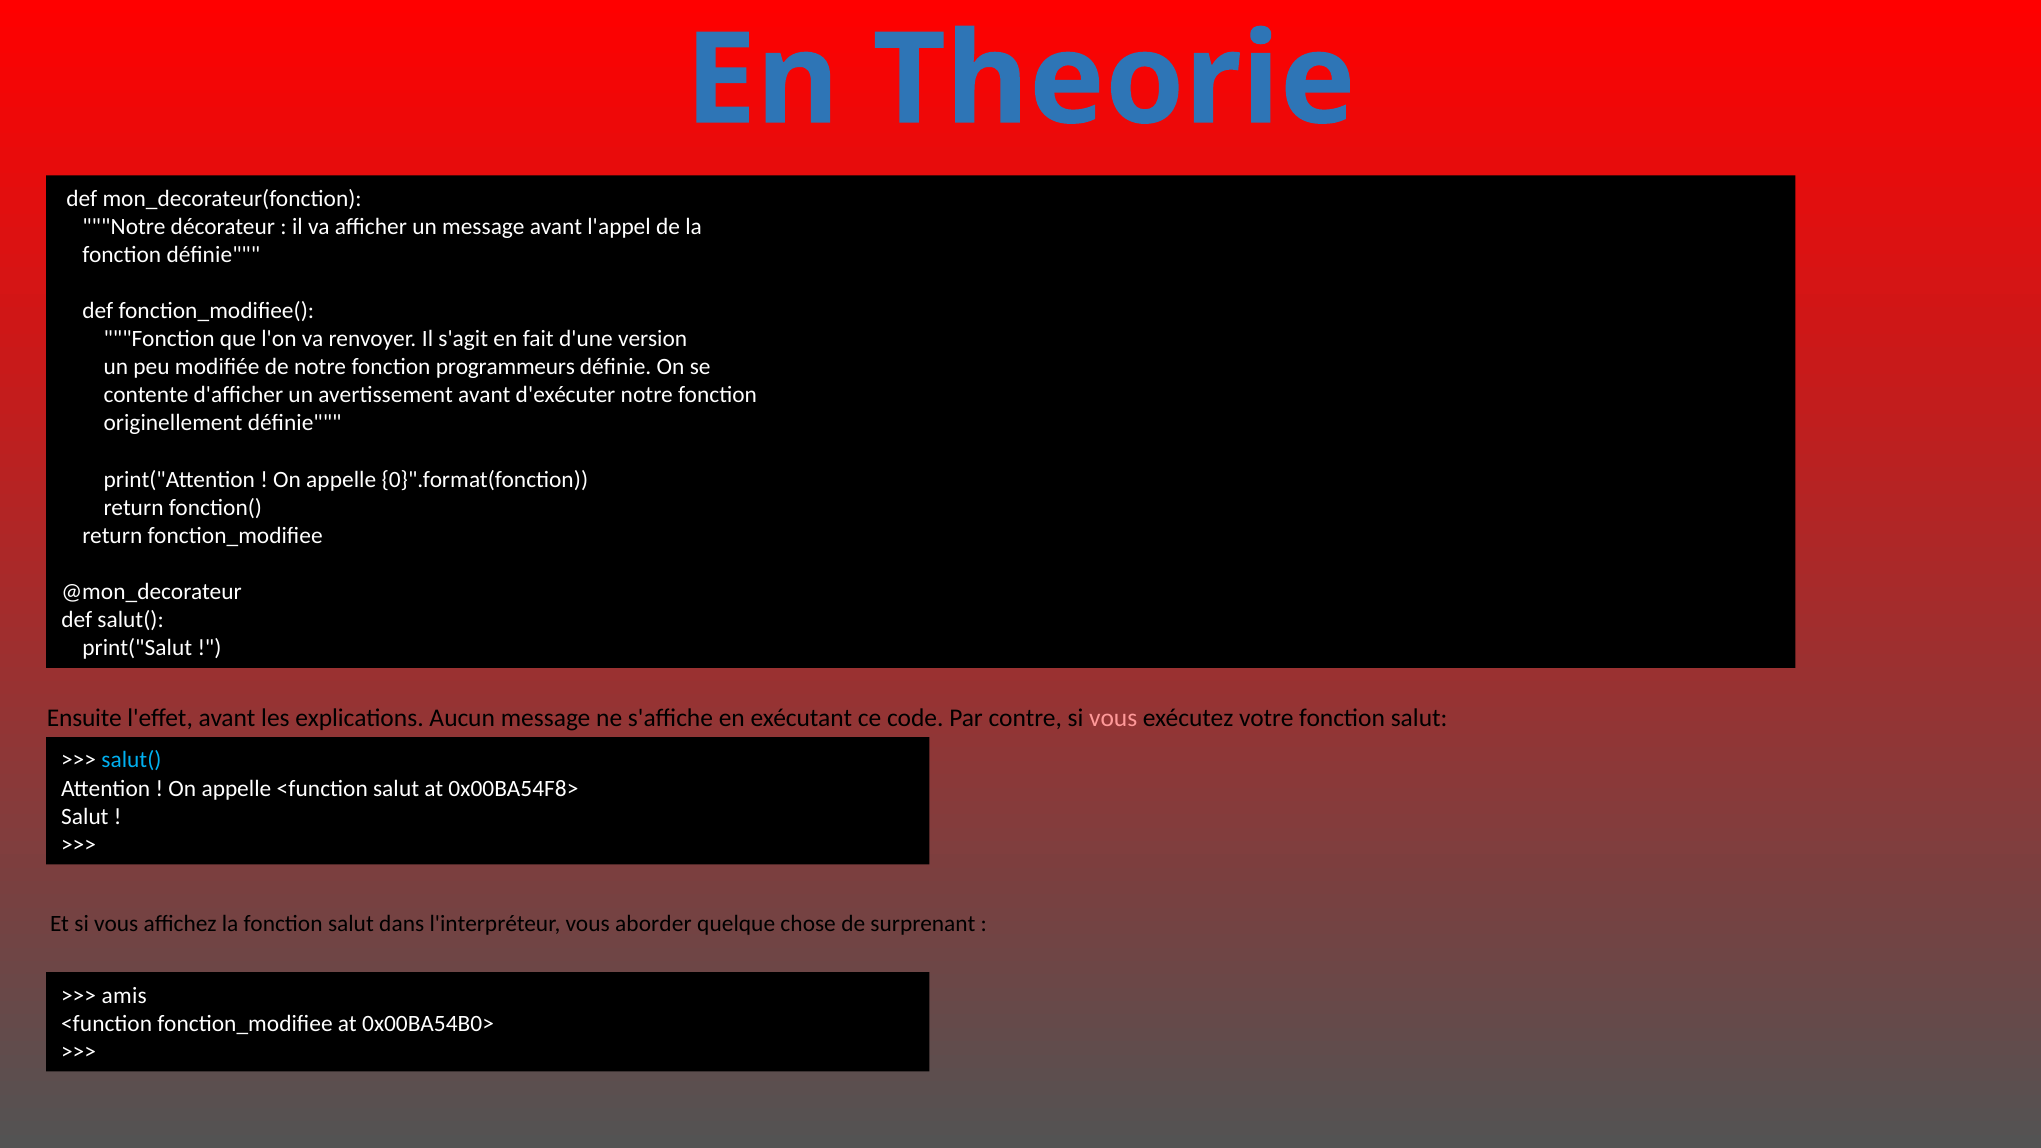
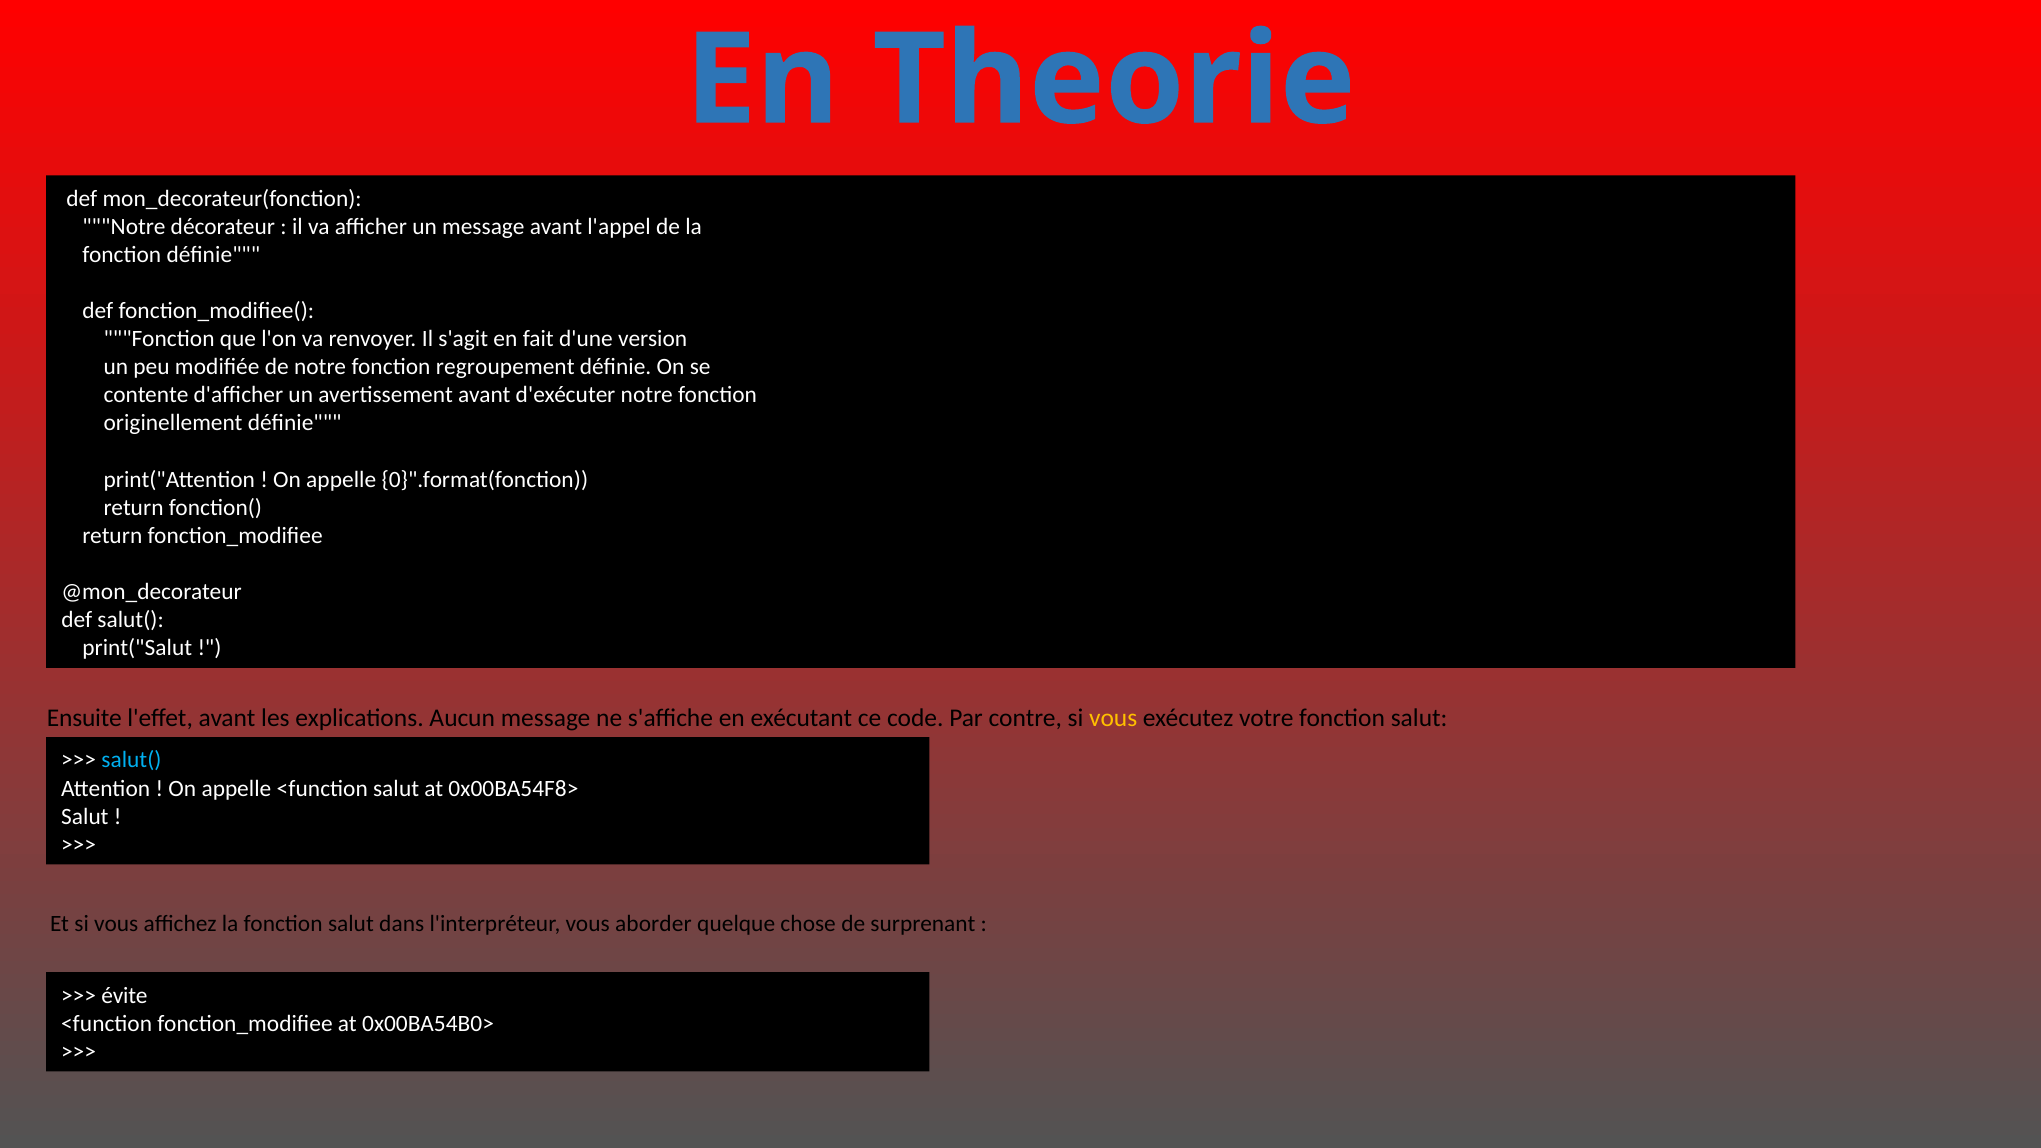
programmeurs: programmeurs -> regroupement
vous at (1113, 718) colour: pink -> yellow
amis: amis -> évite
